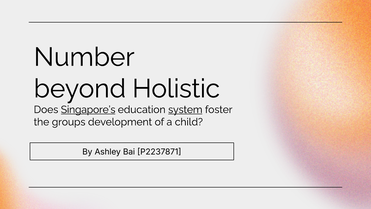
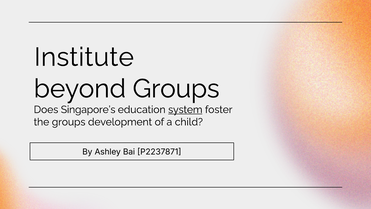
Number: Number -> Institute
beyond Holistic: Holistic -> Groups
Singapore’s underline: present -> none
